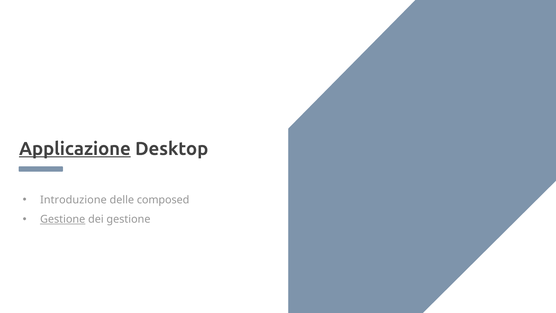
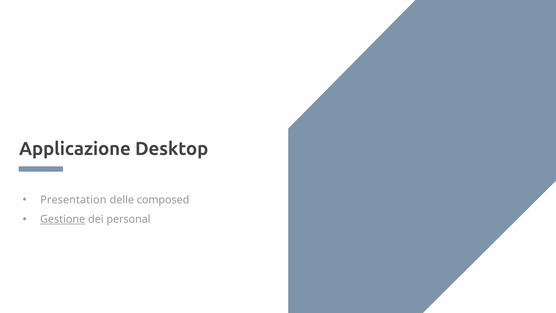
Applicazione underline: present -> none
Introduzione: Introduzione -> Presentation
dei gestione: gestione -> personal
